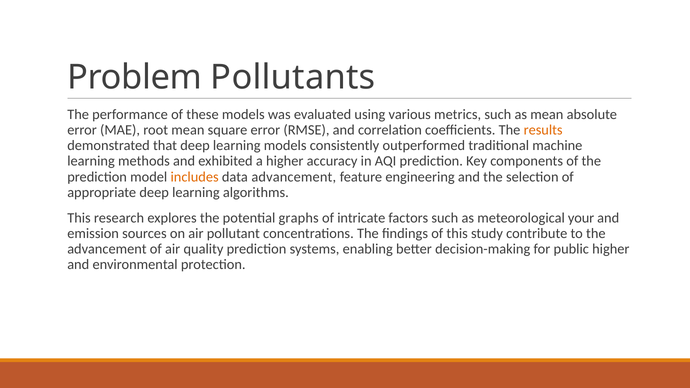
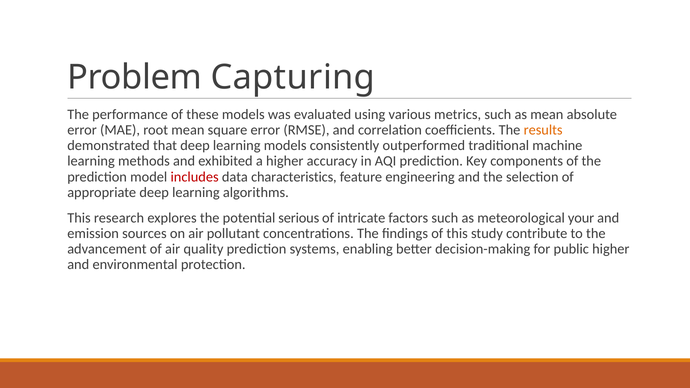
Pollutants: Pollutants -> Capturing
includes colour: orange -> red
data advancement: advancement -> characteristics
graphs: graphs -> serious
